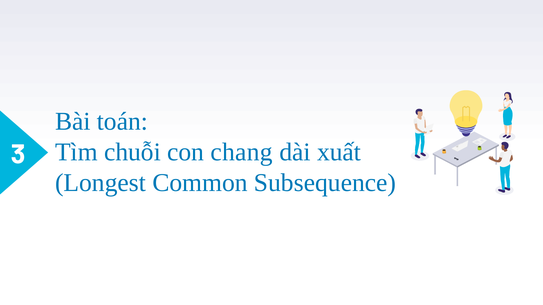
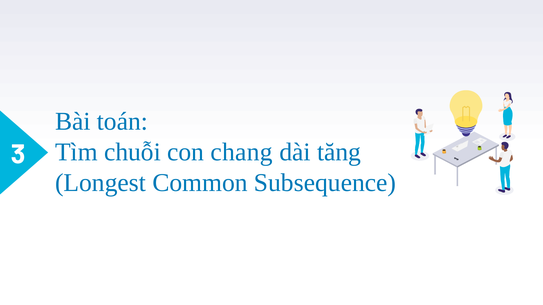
xuất: xuất -> tăng
